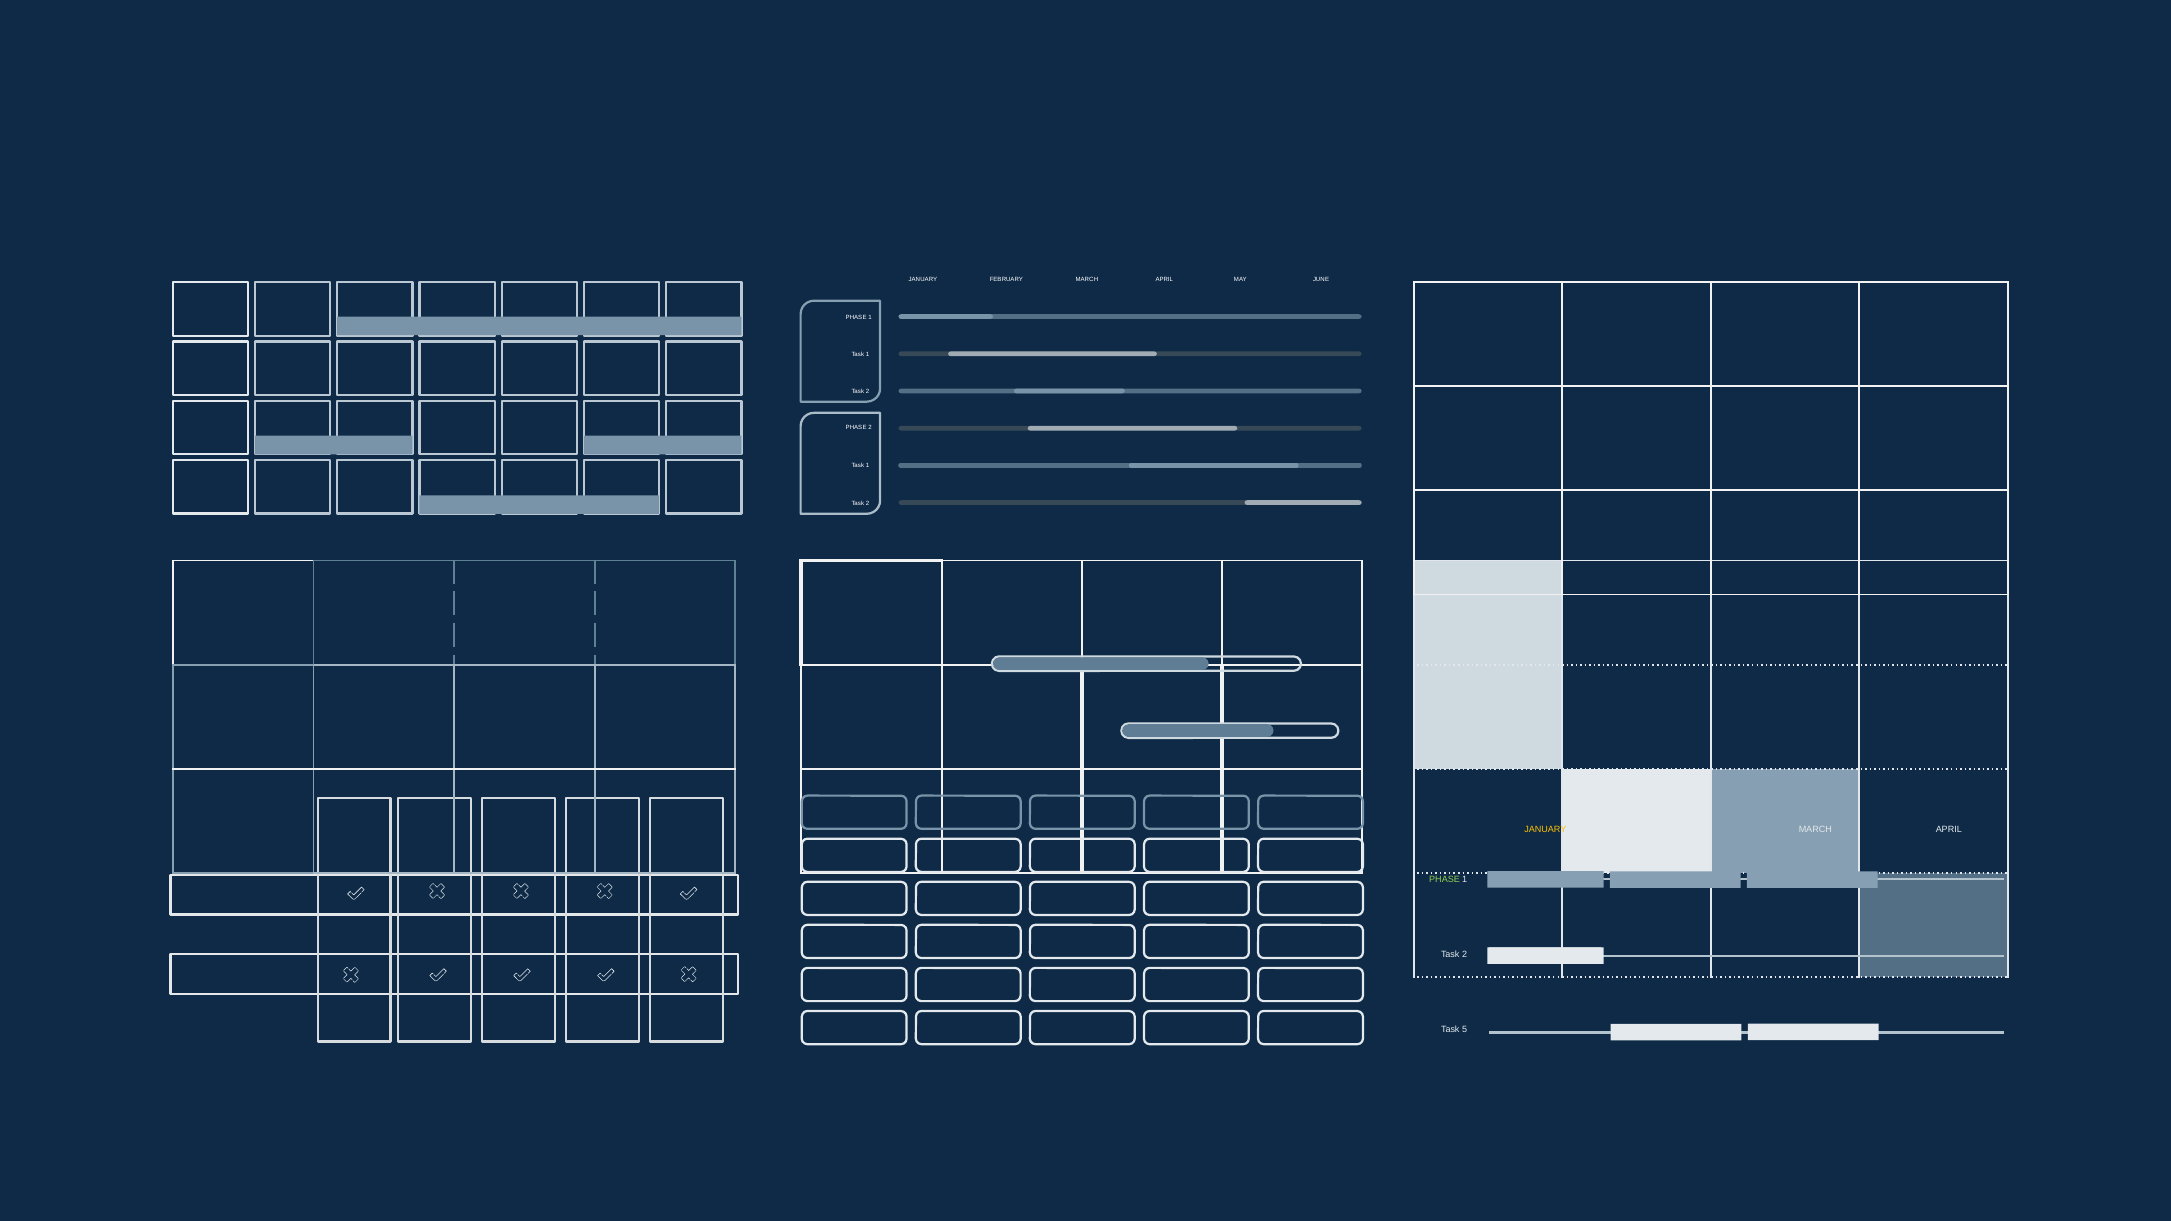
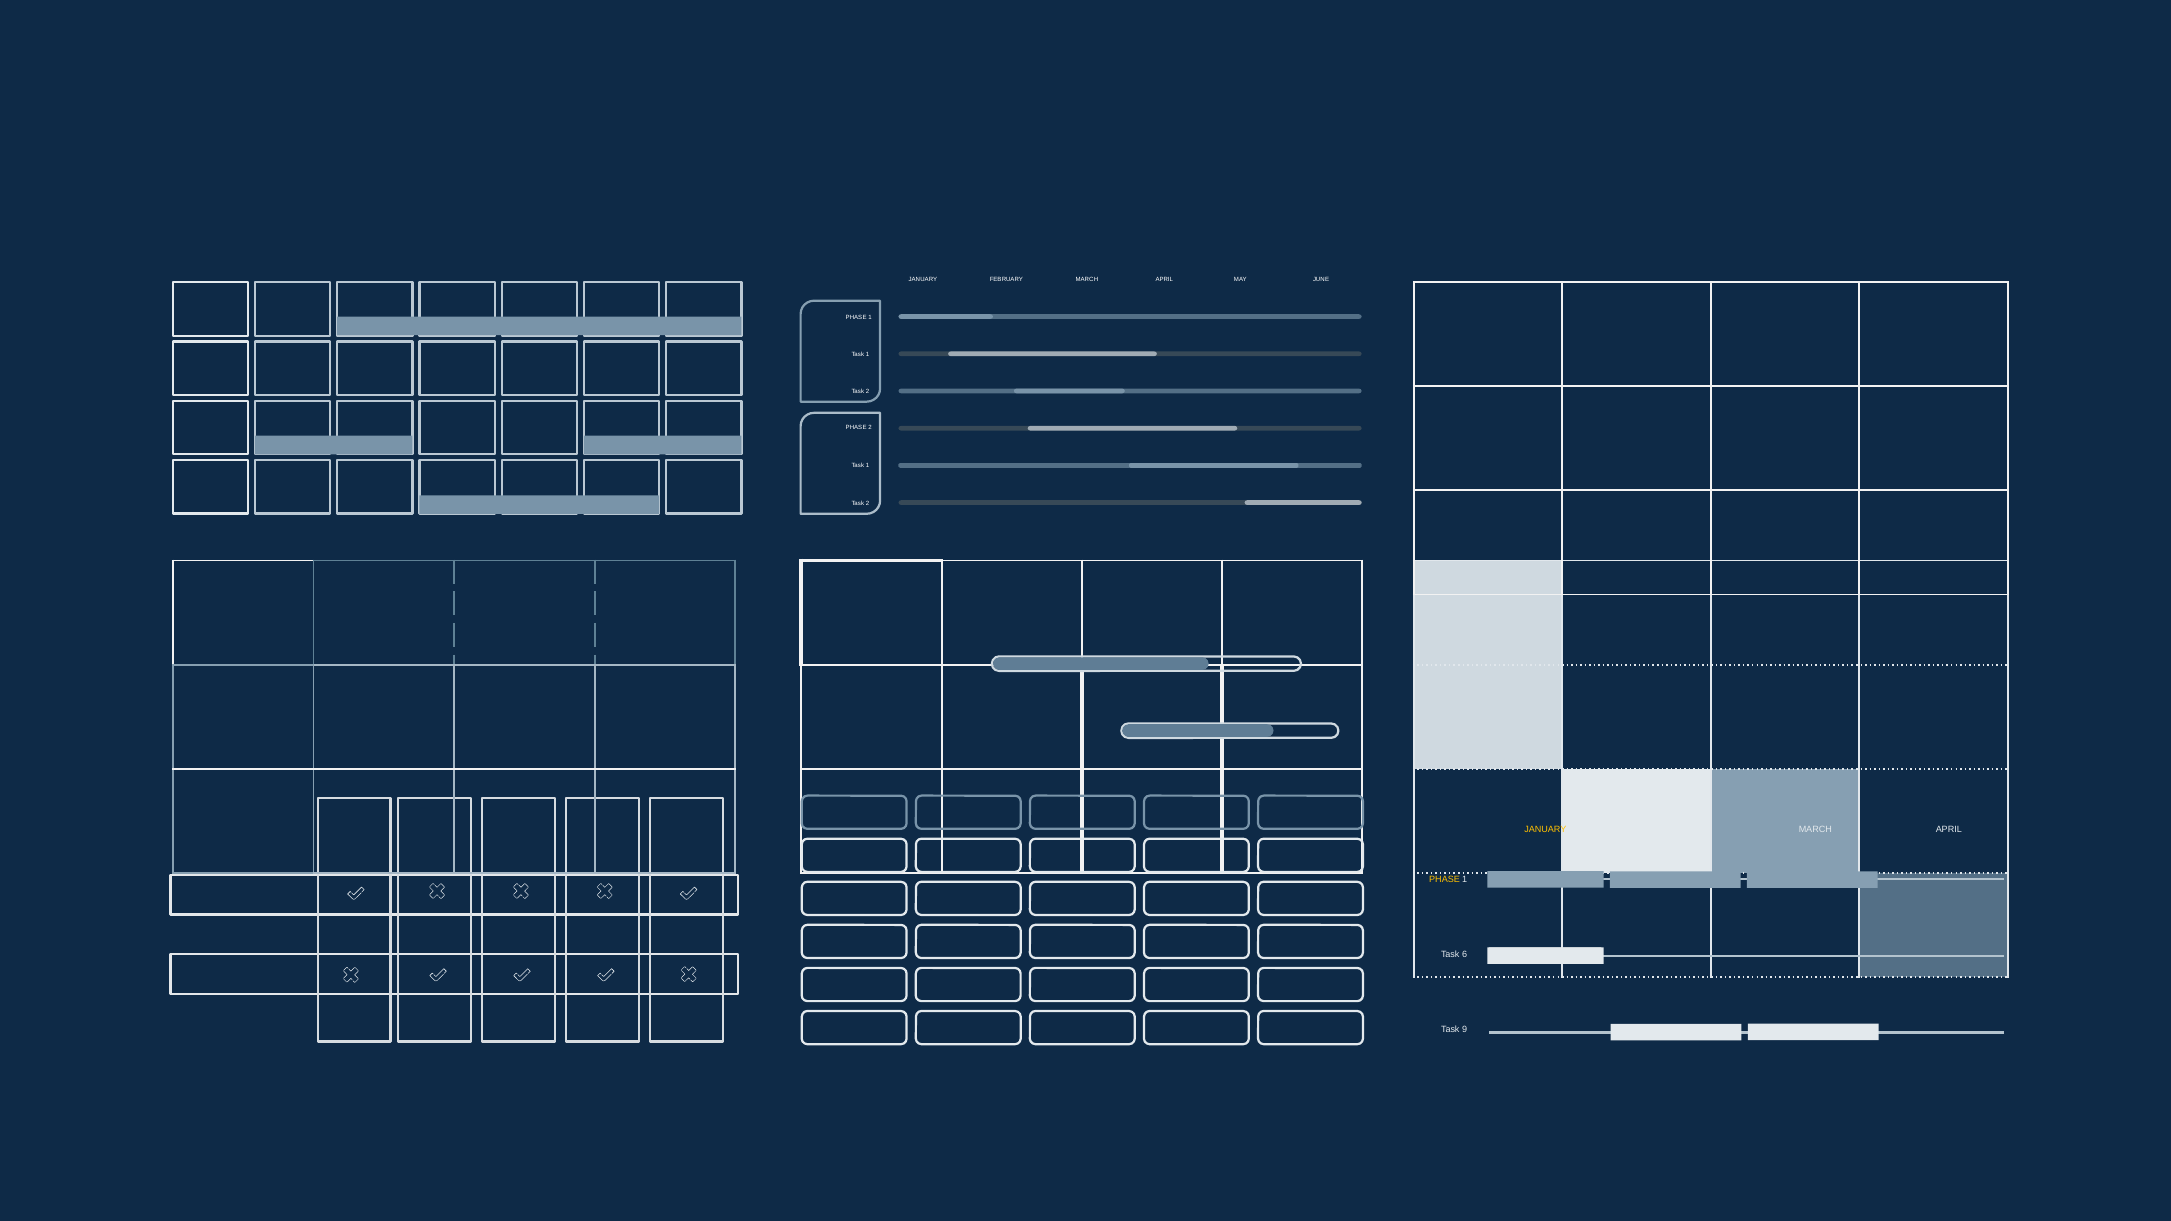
PHASE at (1445, 880) colour: light green -> yellow
2 at (1465, 955): 2 -> 6
5: 5 -> 9
